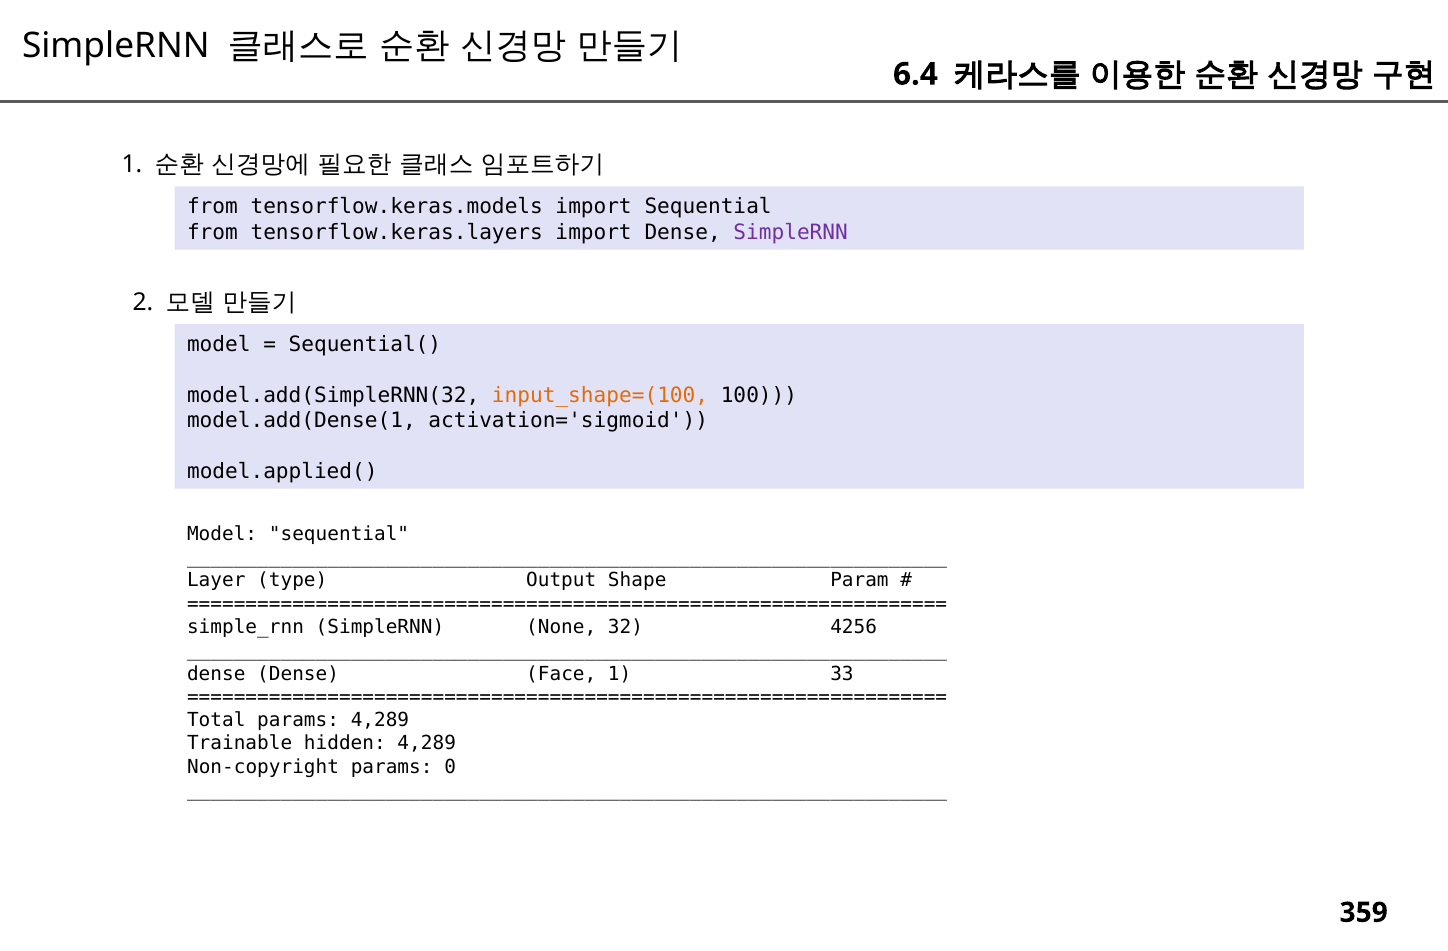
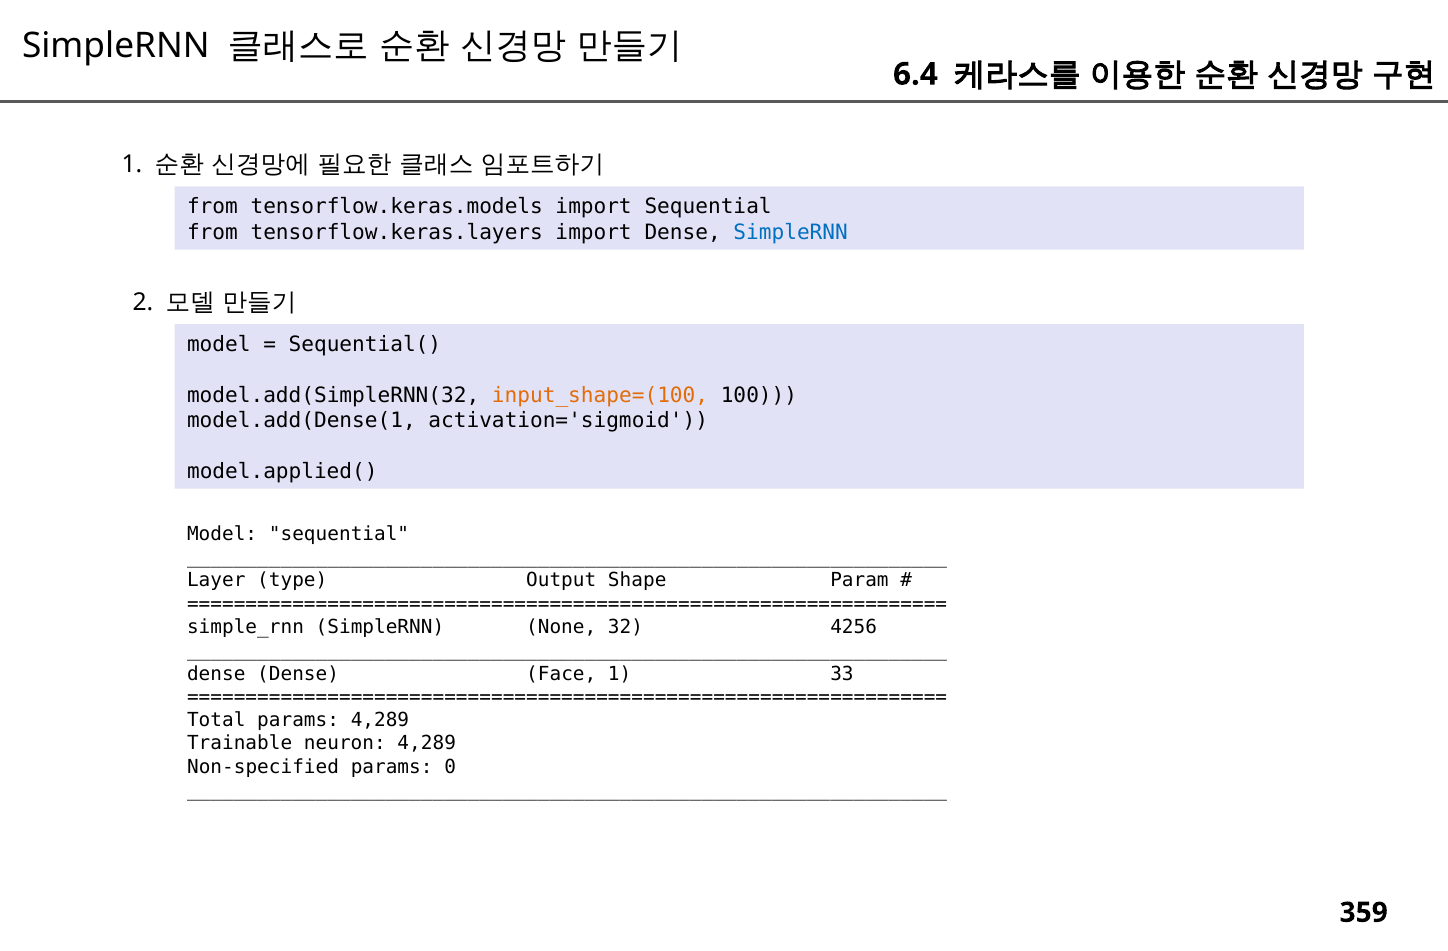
SimpleRNN at (791, 232) colour: purple -> blue
hidden: hidden -> neuron
Non-copyright: Non-copyright -> Non-specified
